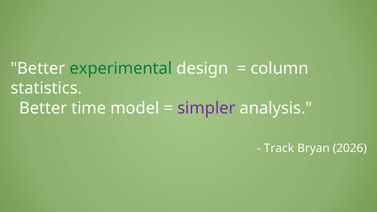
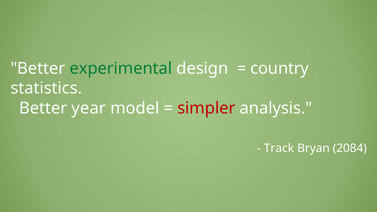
column: column -> country
time: time -> year
simpler colour: purple -> red
2026: 2026 -> 2084
